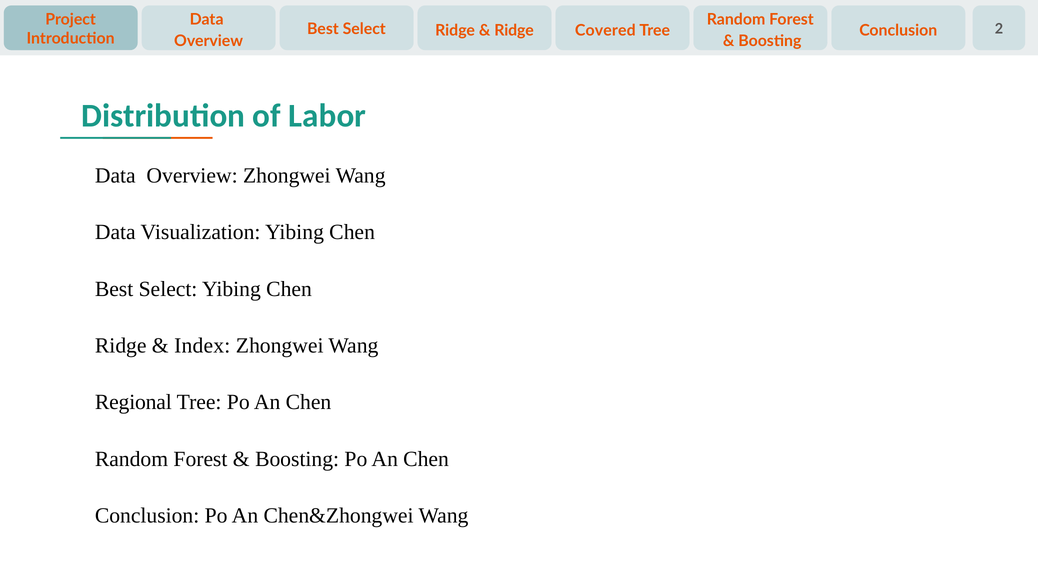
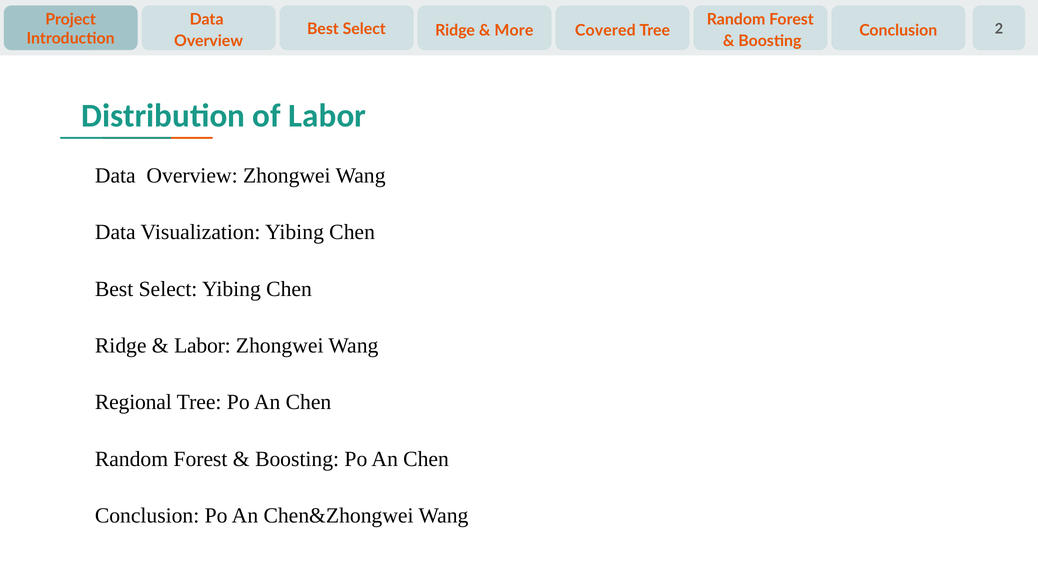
Ridge at (514, 30): Ridge -> More
Index at (202, 346): Index -> Labor
